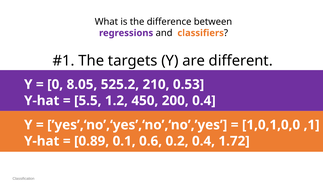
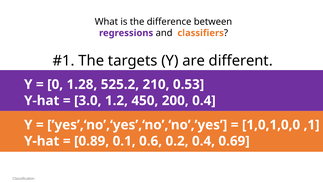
8.05: 8.05 -> 1.28
5.5: 5.5 -> 3.0
1.72: 1.72 -> 0.69
